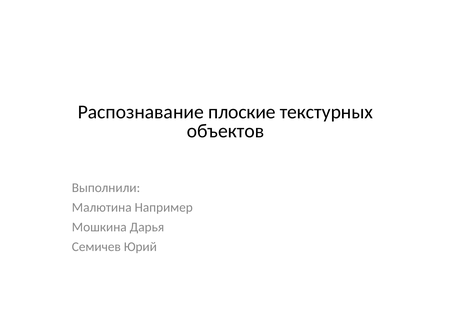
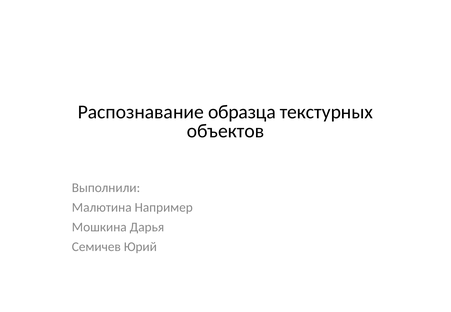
плоские: плоские -> образца
